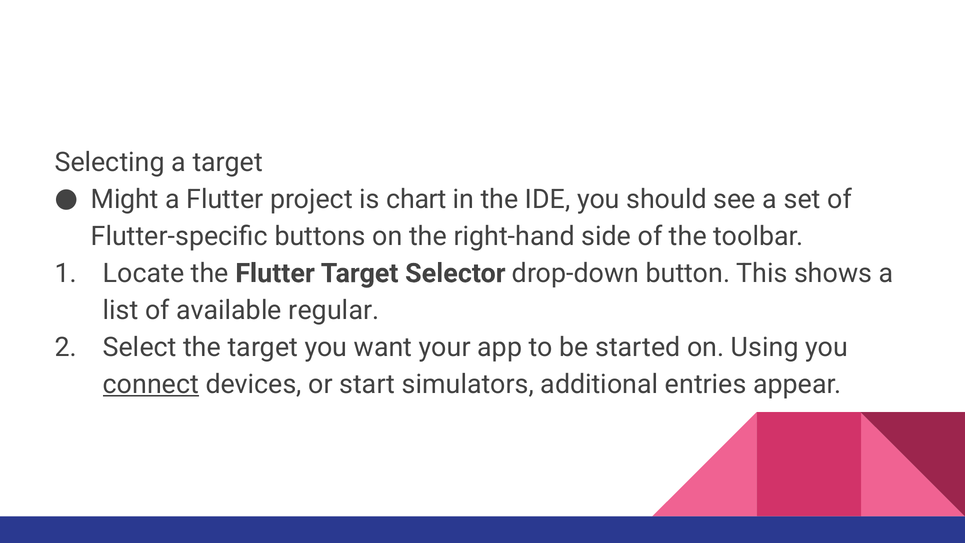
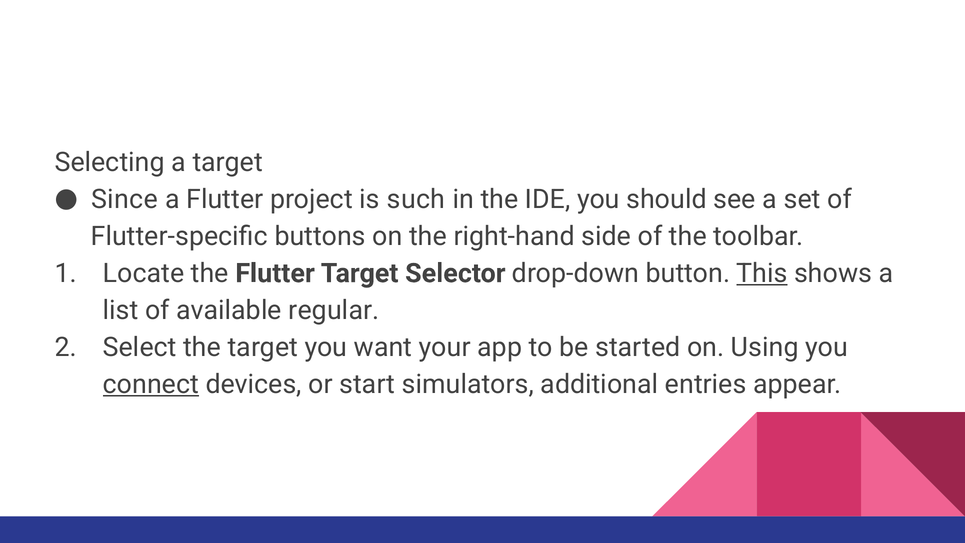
Might: Might -> Since
chart: chart -> such
This underline: none -> present
